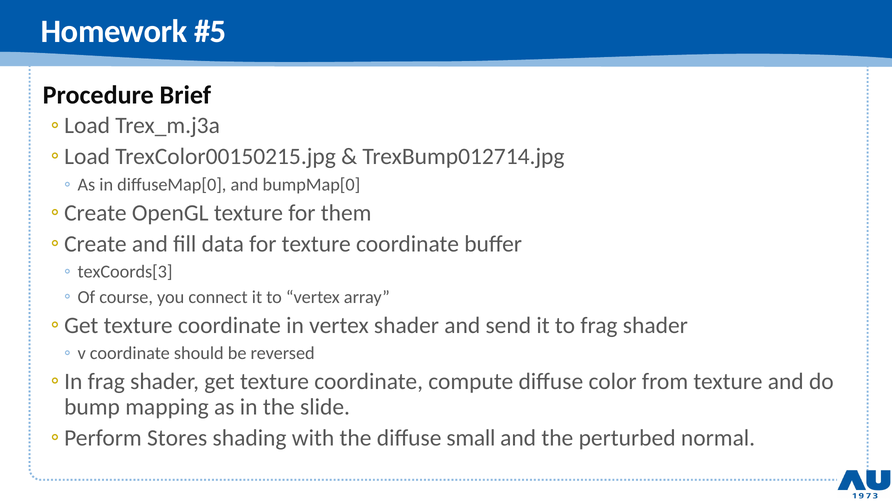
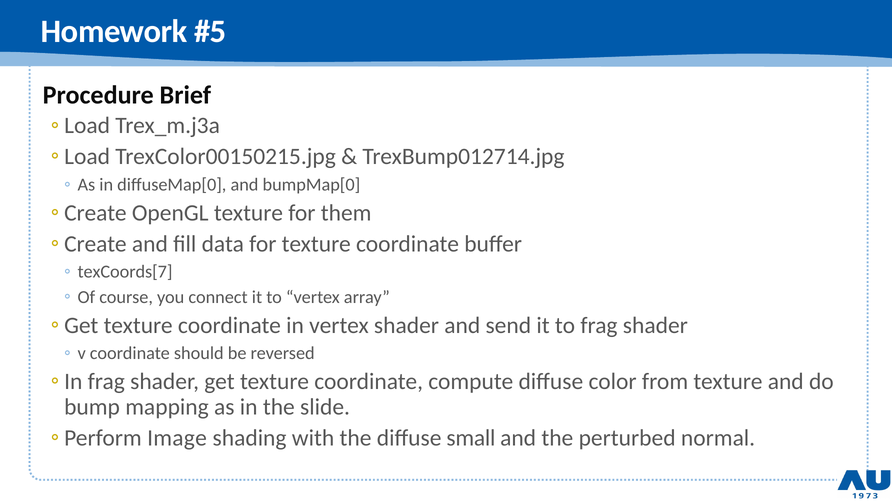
texCoords[3: texCoords[3 -> texCoords[7
Stores: Stores -> Image
